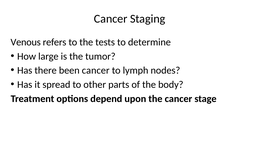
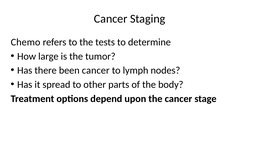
Venous: Venous -> Chemo
